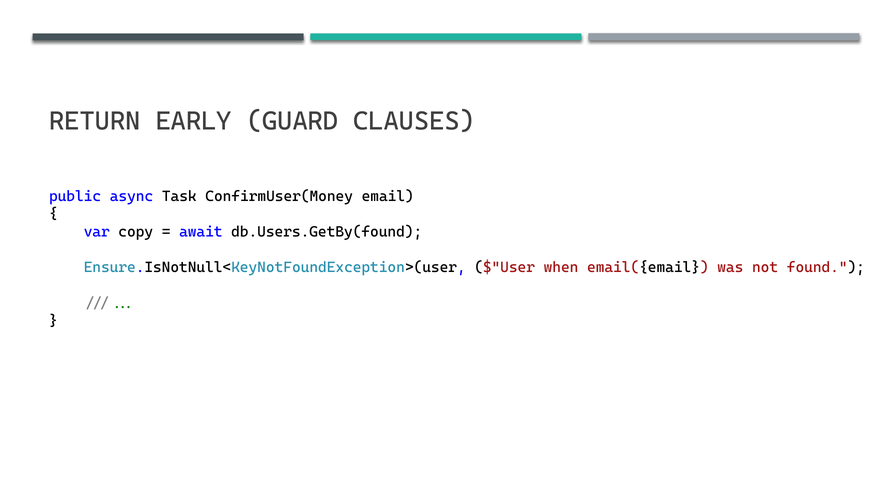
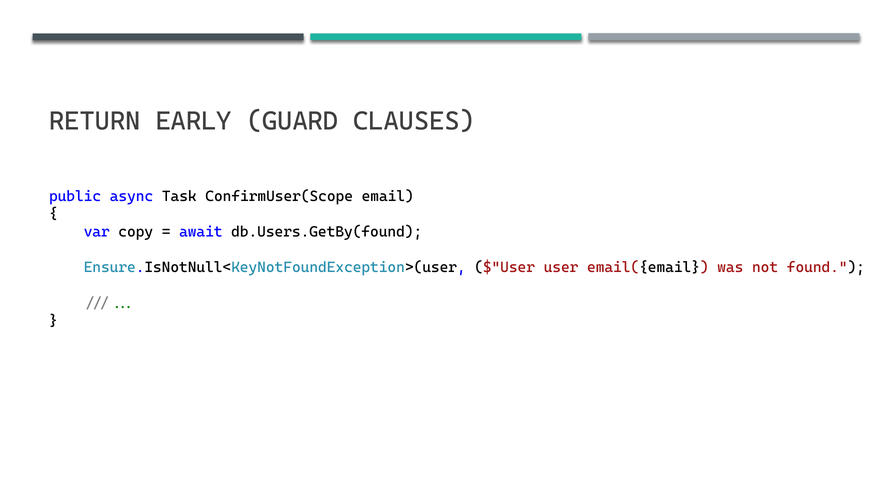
ConfirmUser(Money: ConfirmUser(Money -> ConfirmUser(Scope
when: when -> user
